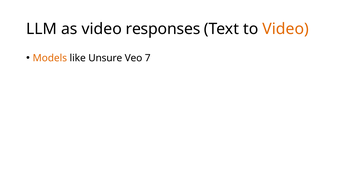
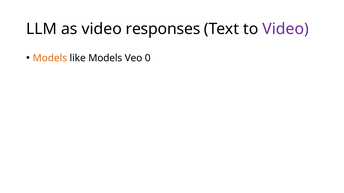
Video at (286, 29) colour: orange -> purple
like Unsure: Unsure -> Models
7: 7 -> 0
